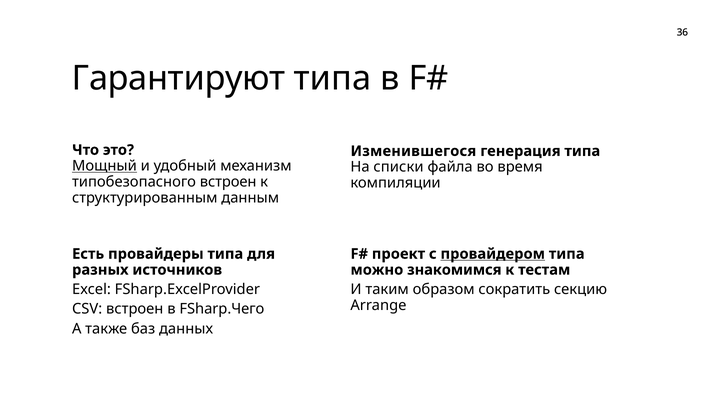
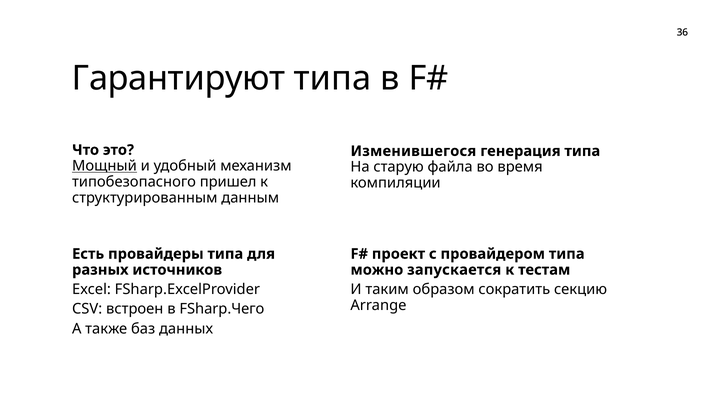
списки: списки -> старую
типобезопасного встроен: встроен -> пришел
провайдером underline: present -> none
знакомимся: знакомимся -> запускается
